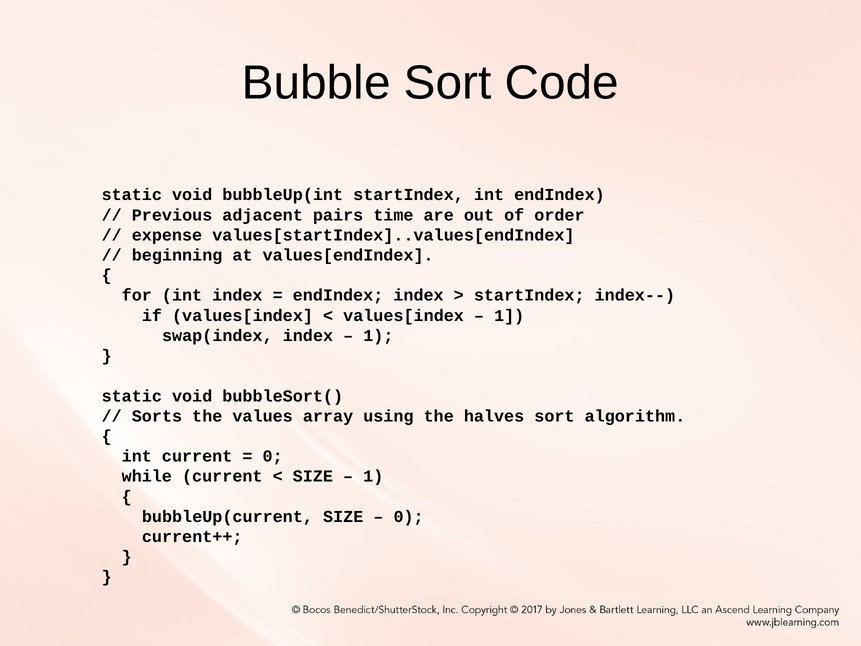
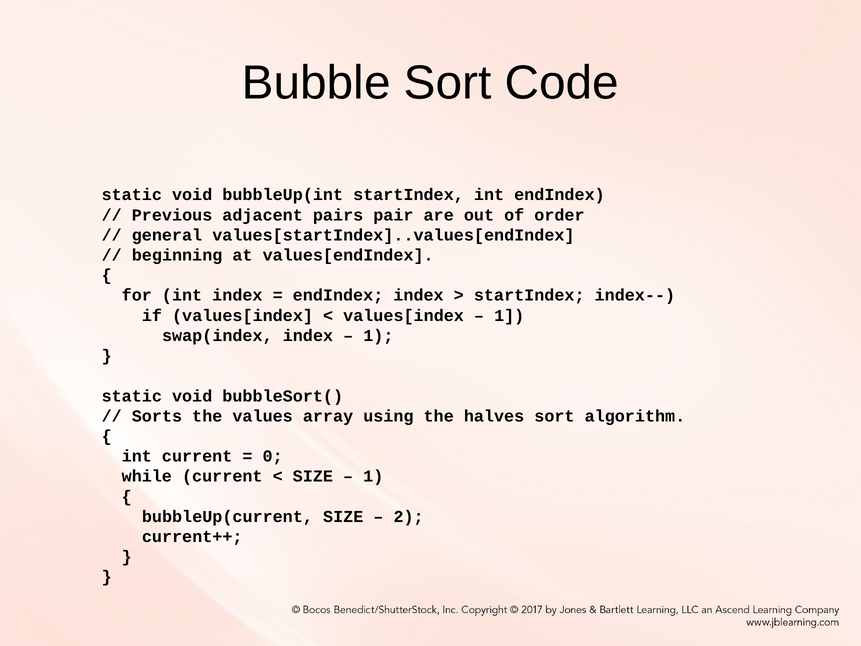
time: time -> pair
expense: expense -> general
0 at (409, 516): 0 -> 2
